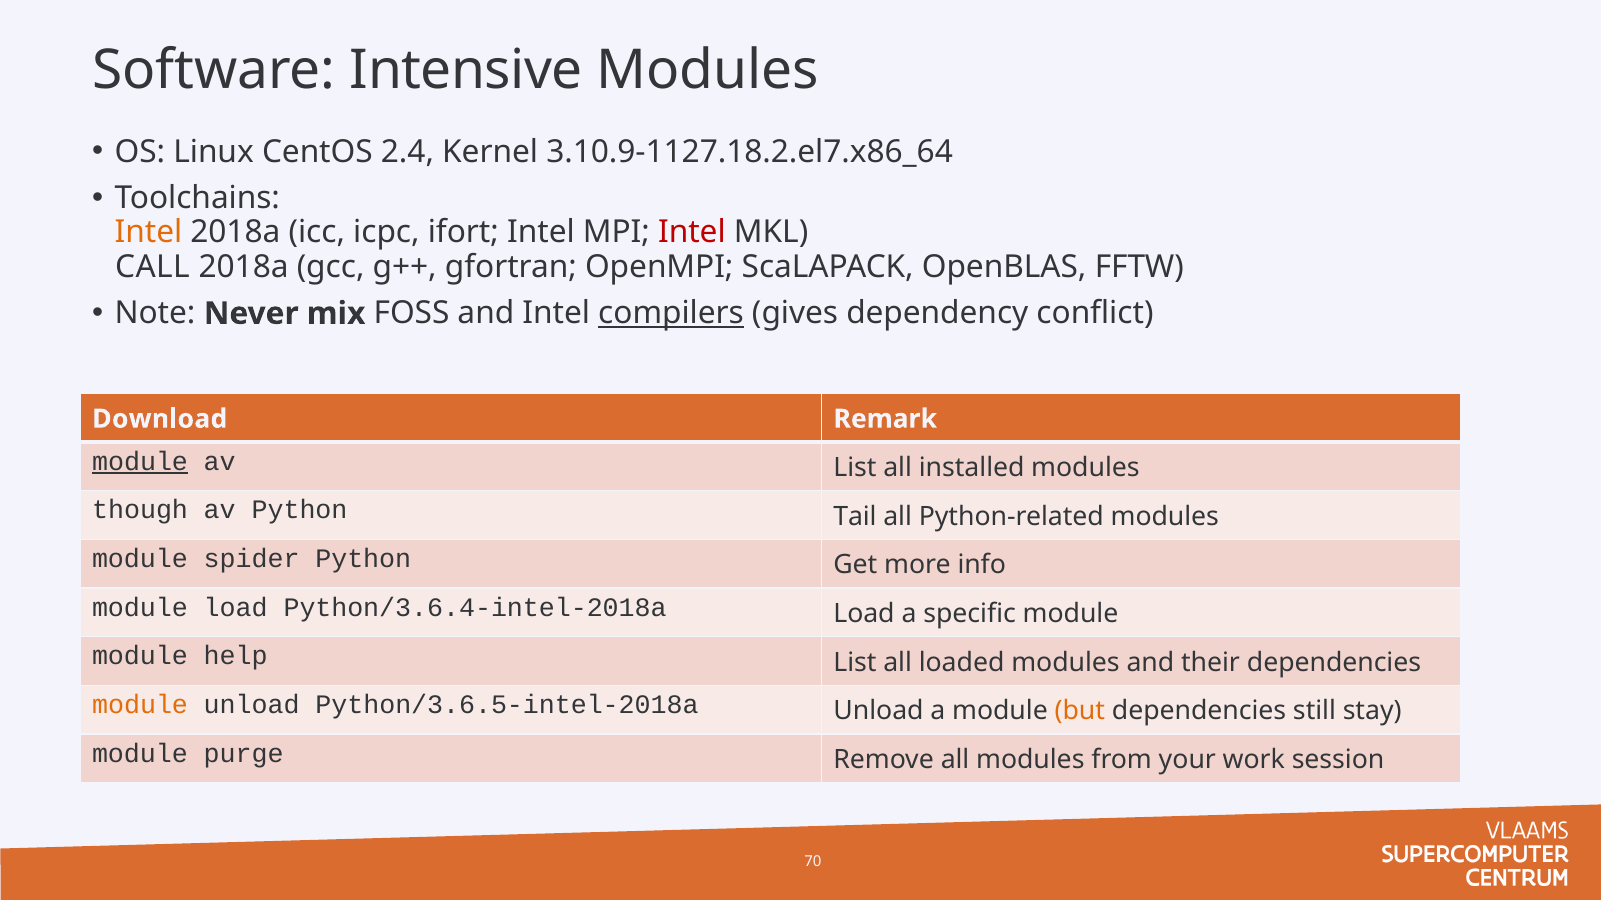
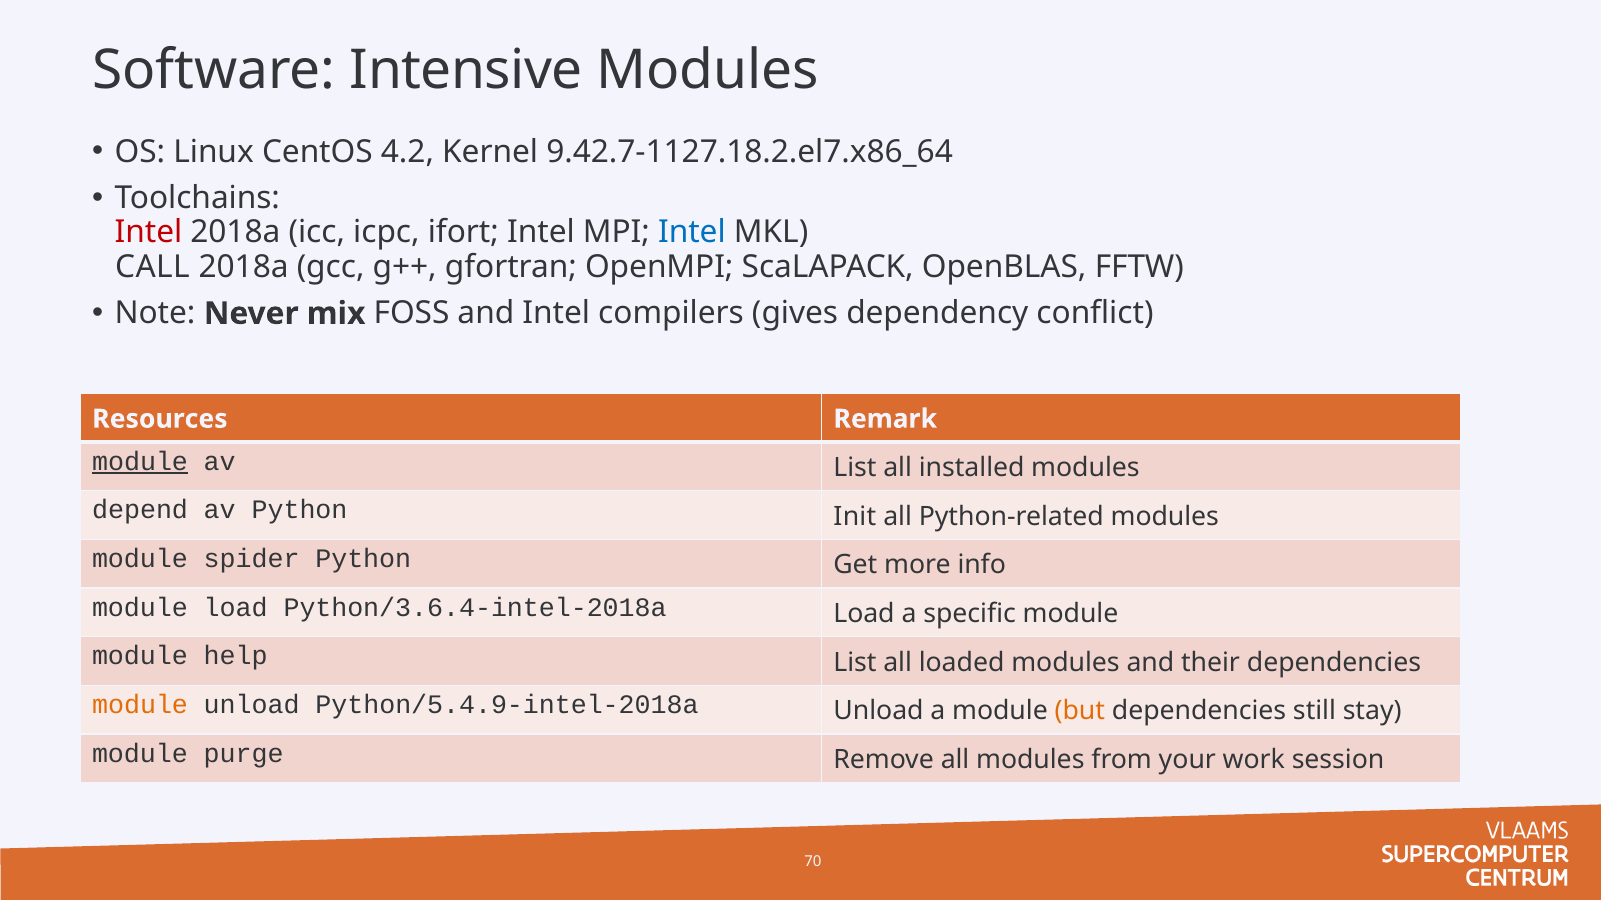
2.4: 2.4 -> 4.2
3.10.9-1127.18.2.el7.x86_64: 3.10.9-1127.18.2.el7.x86_64 -> 9.42.7-1127.18.2.el7.x86_64
Intel at (148, 233) colour: orange -> red
Intel at (692, 233) colour: red -> blue
compilers underline: present -> none
Download: Download -> Resources
though: though -> depend
Tail: Tail -> Init
Python/3.6.5-intel-2018a: Python/3.6.5-intel-2018a -> Python/5.4.9-intel-2018a
